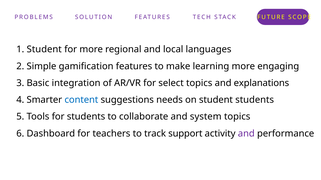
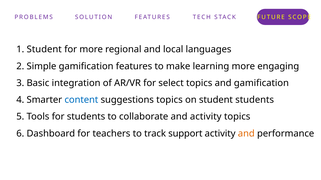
and explanations: explanations -> gamification
suggestions needs: needs -> topics
and system: system -> activity
and at (246, 134) colour: purple -> orange
